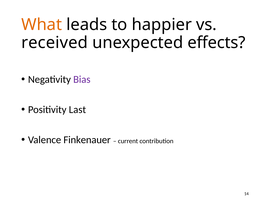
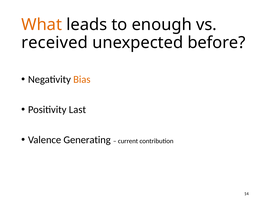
happier: happier -> enough
effects: effects -> before
Bias colour: purple -> orange
Finkenauer: Finkenauer -> Generating
